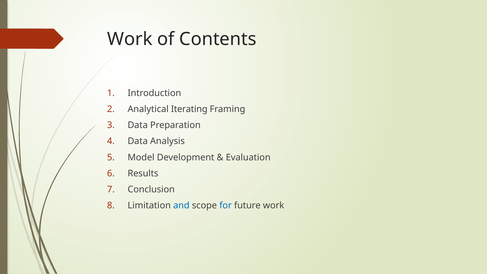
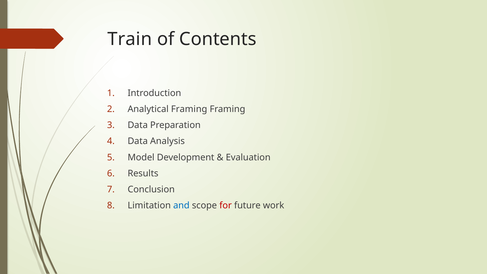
Work at (130, 39): Work -> Train
Analytical Iterating: Iterating -> Framing
for colour: blue -> red
